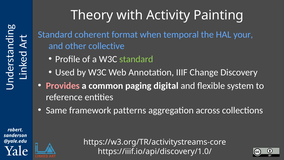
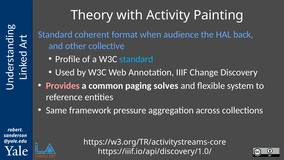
temporal: temporal -> audience
your: your -> back
standard at (136, 59) colour: light green -> light blue
digital: digital -> solves
patterns: patterns -> pressure
